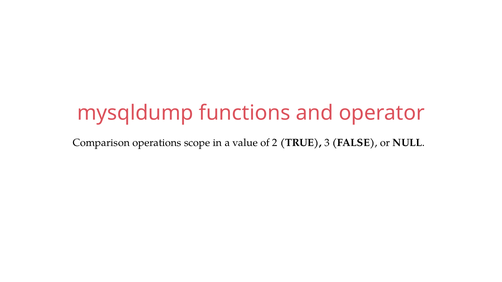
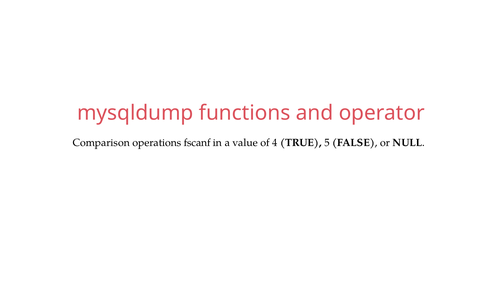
scope: scope -> fscanf
2: 2 -> 4
3: 3 -> 5
